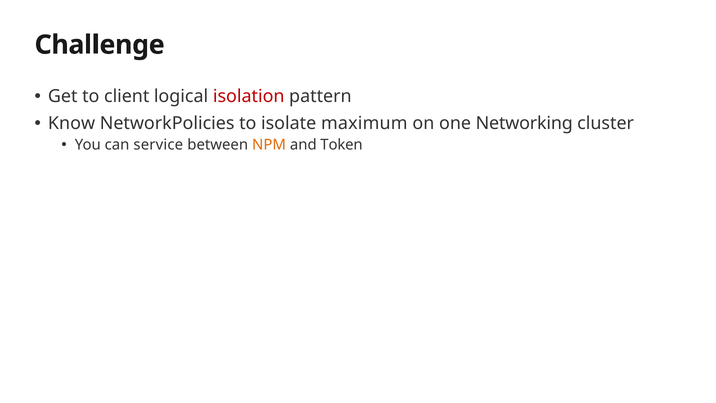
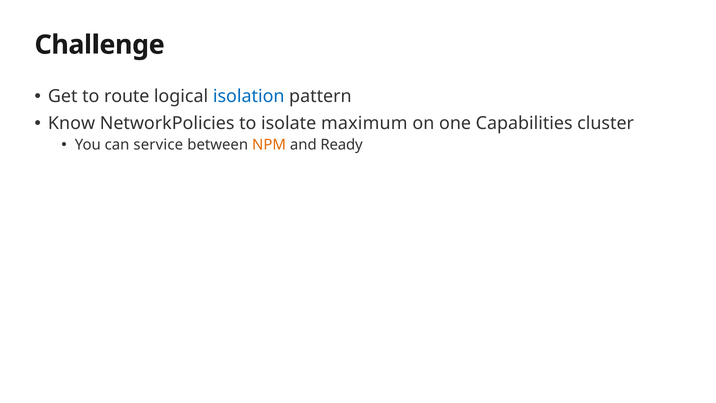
client: client -> route
isolation colour: red -> blue
Networking: Networking -> Capabilities
Token: Token -> Ready
